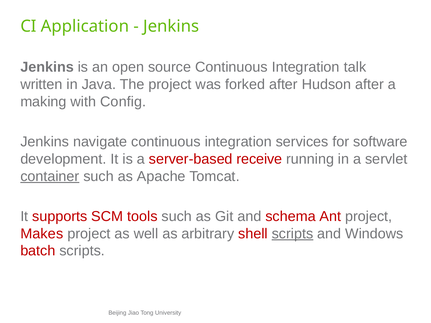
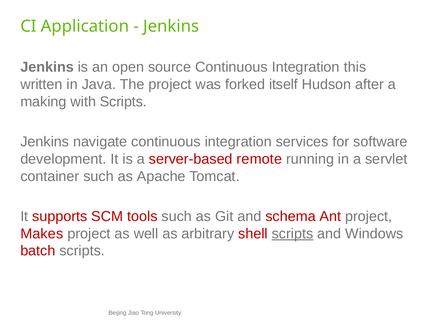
talk: talk -> this
forked after: after -> itself
with Config: Config -> Scripts
receive: receive -> remote
container underline: present -> none
